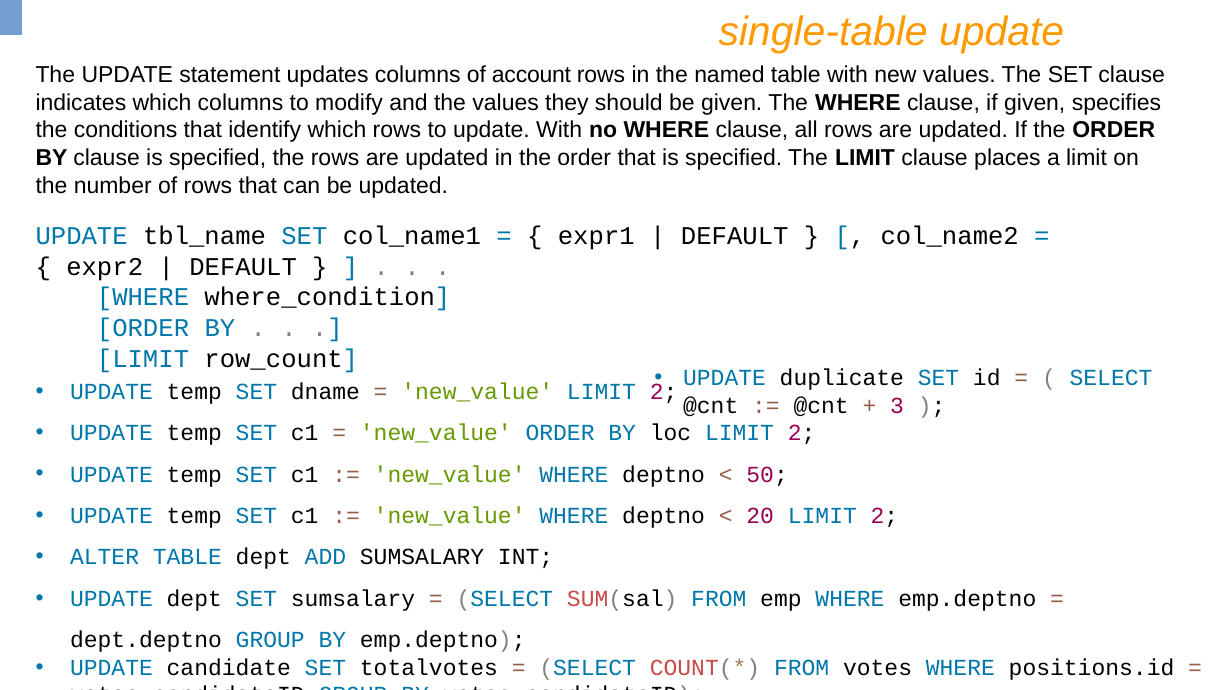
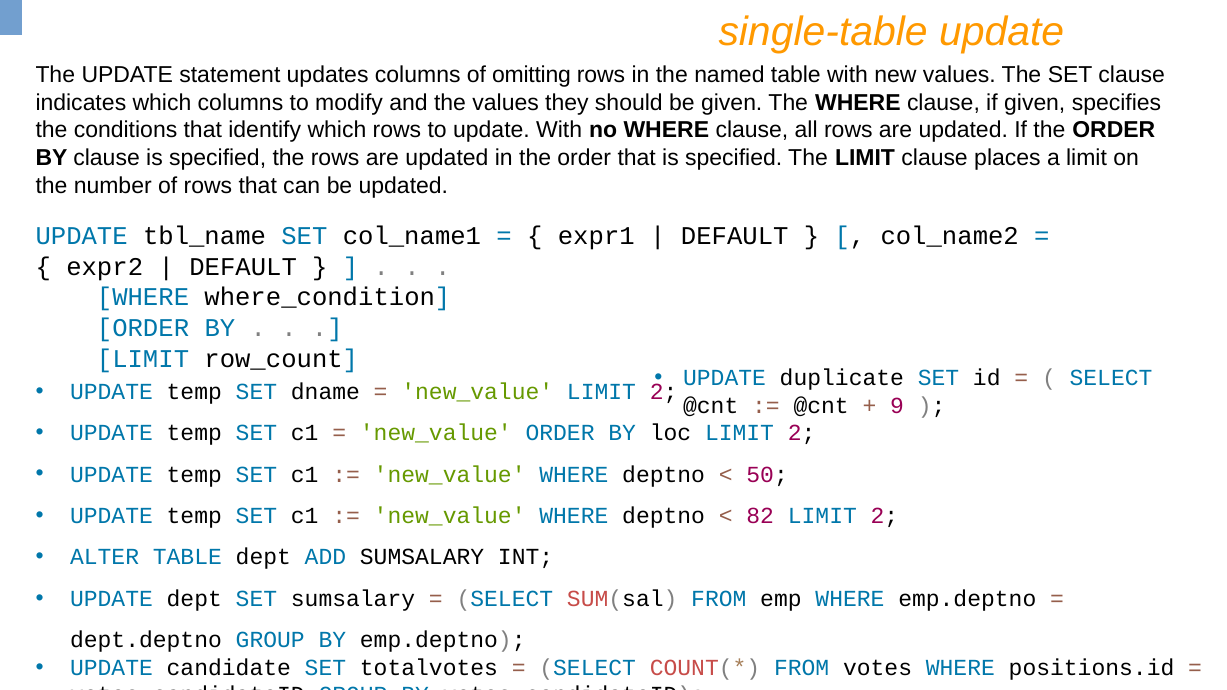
account: account -> omitting
3: 3 -> 9
20: 20 -> 82
